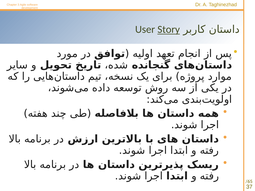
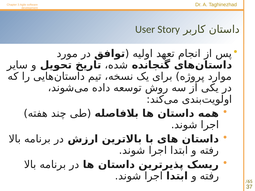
Story underline: present -> none
